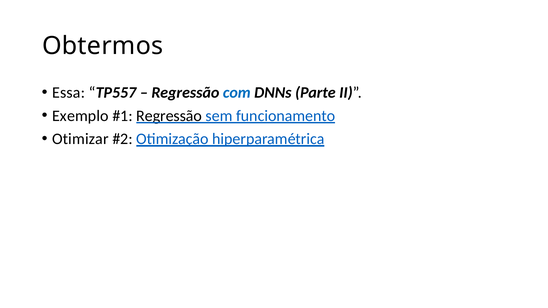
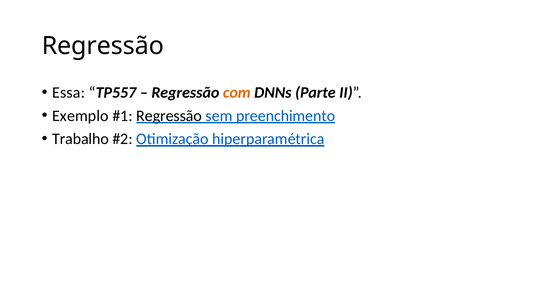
Obtermos at (103, 46): Obtermos -> Regressão
com colour: blue -> orange
funcionamento: funcionamento -> preenchimento
Otimizar: Otimizar -> Trabalho
